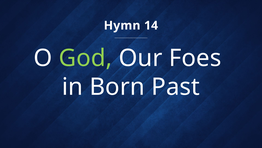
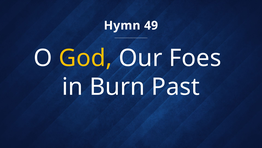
14: 14 -> 49
God colour: light green -> yellow
Born: Born -> Burn
